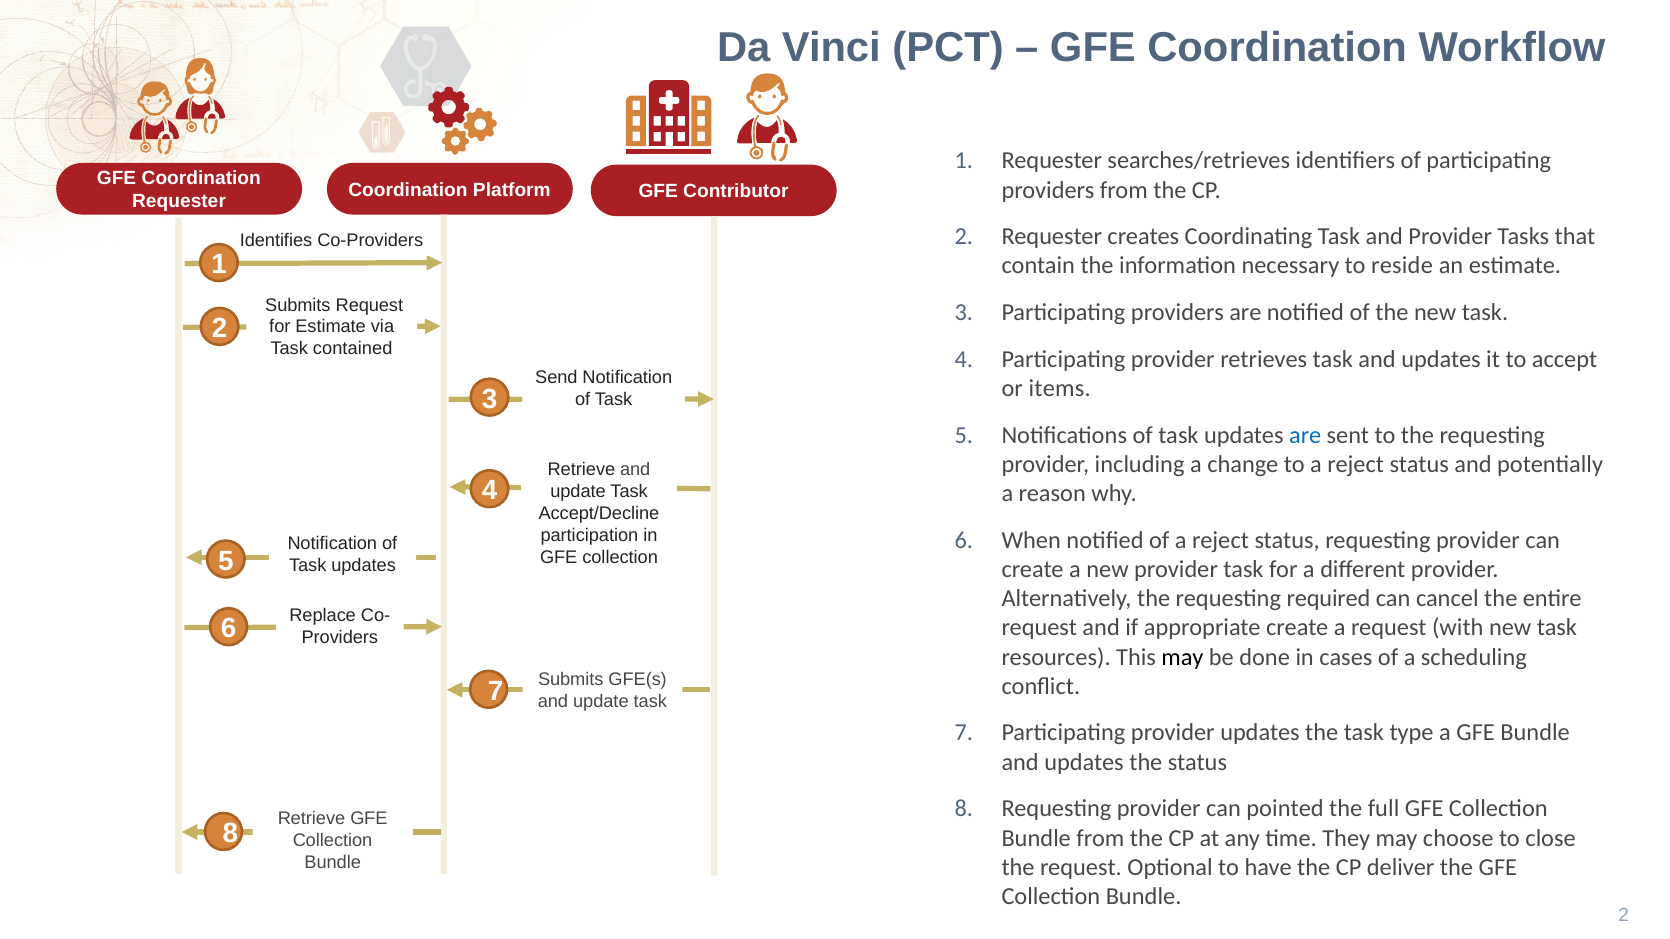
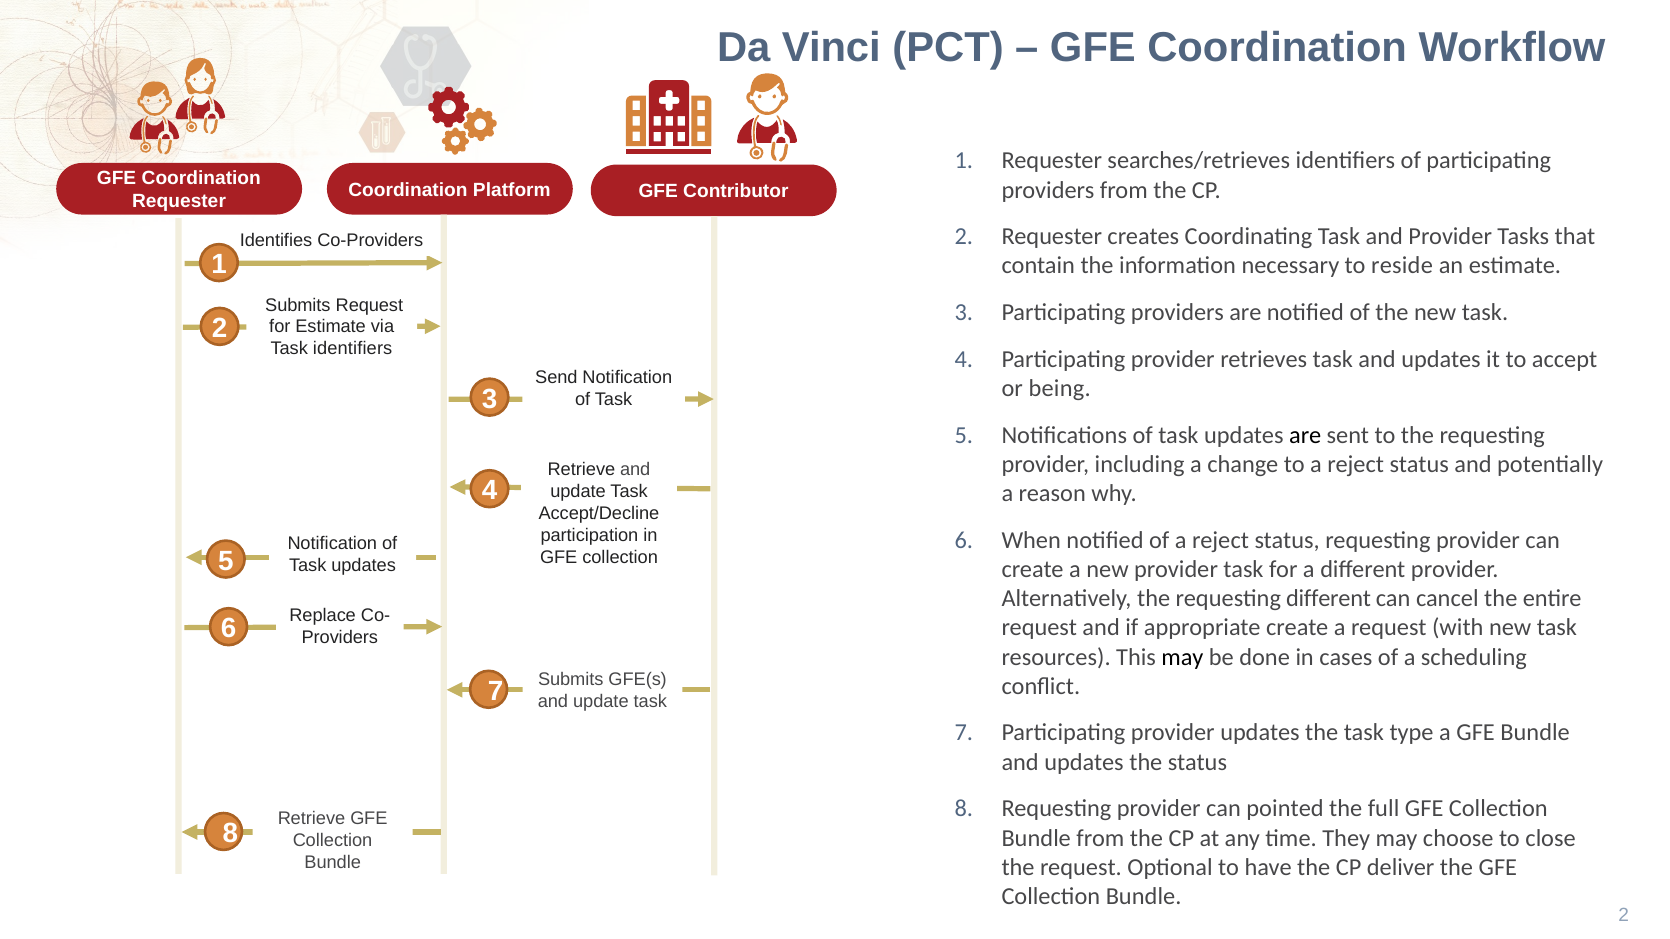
Task contained: contained -> identifiers
items: items -> being
are at (1305, 435) colour: blue -> black
requesting required: required -> different
